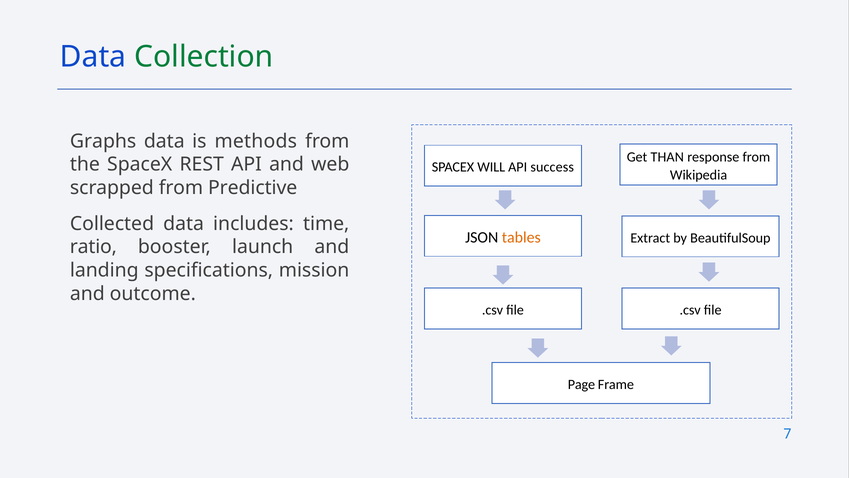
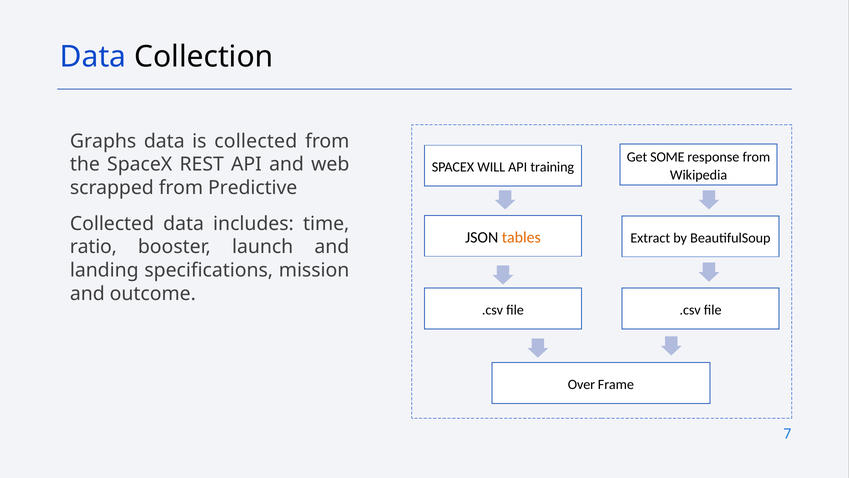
Collection colour: green -> black
is methods: methods -> collected
THAN: THAN -> SOME
success: success -> training
Page: Page -> Over
